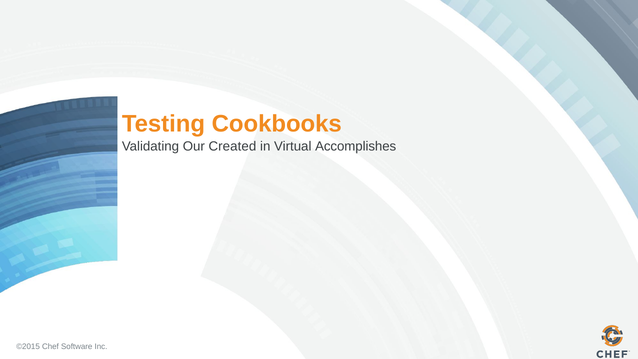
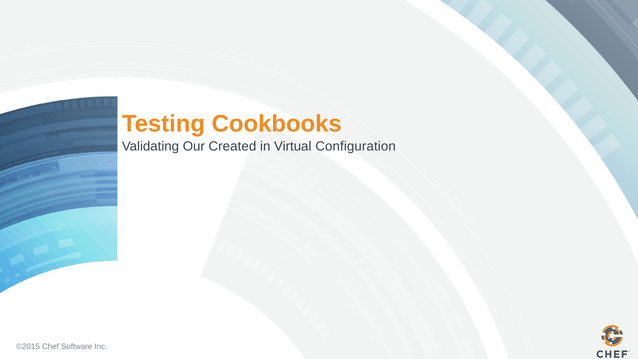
Accomplishes: Accomplishes -> Configuration
